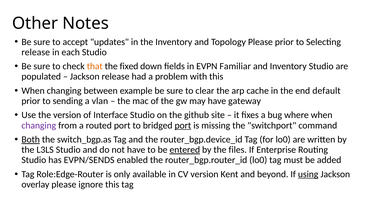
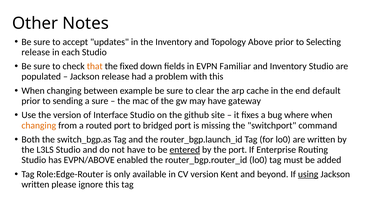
Topology Please: Please -> Above
a vlan: vlan -> sure
changing at (39, 125) colour: purple -> orange
port at (183, 125) underline: present -> none
Both underline: present -> none
router_bgp.device_id: router_bgp.device_id -> router_bgp.launch_id
the files: files -> port
EVPN/SENDS: EVPN/SENDS -> EVPN/ABOVE
overlay at (35, 184): overlay -> written
